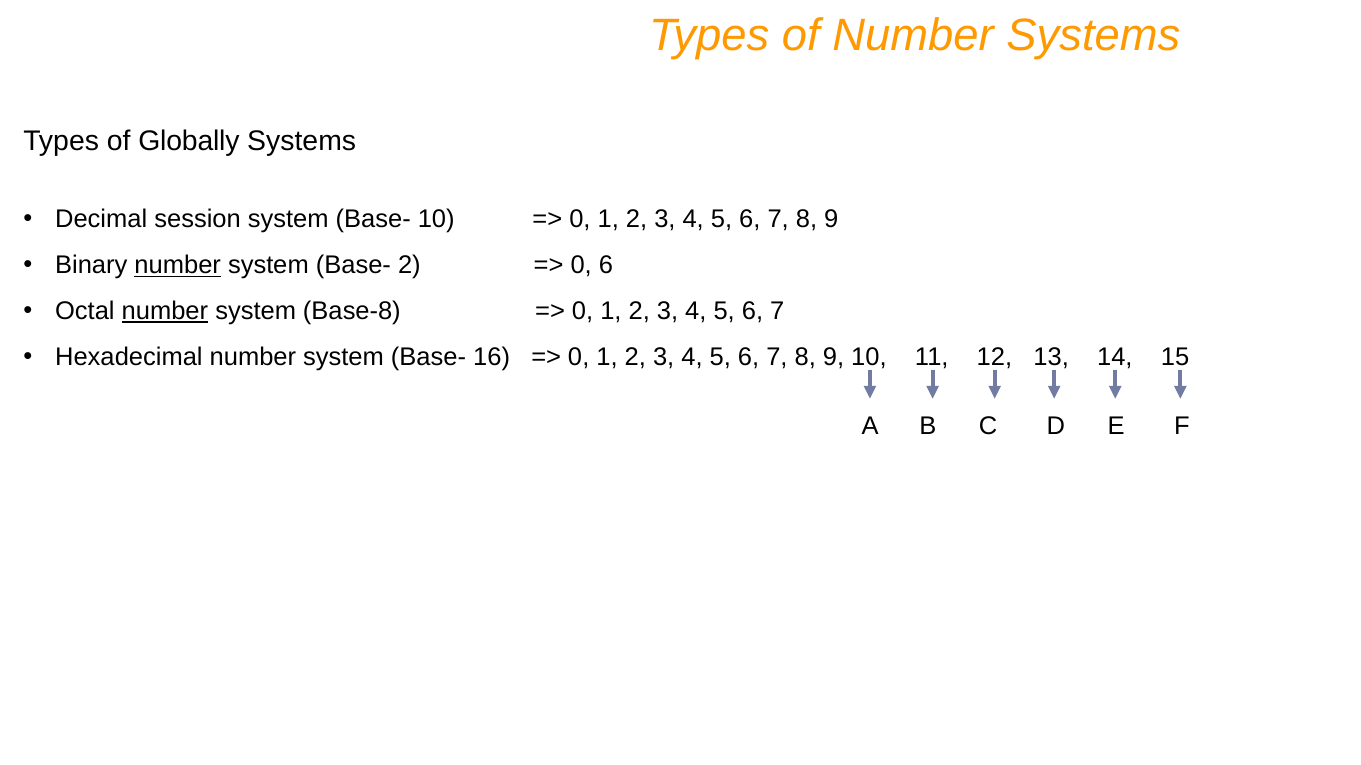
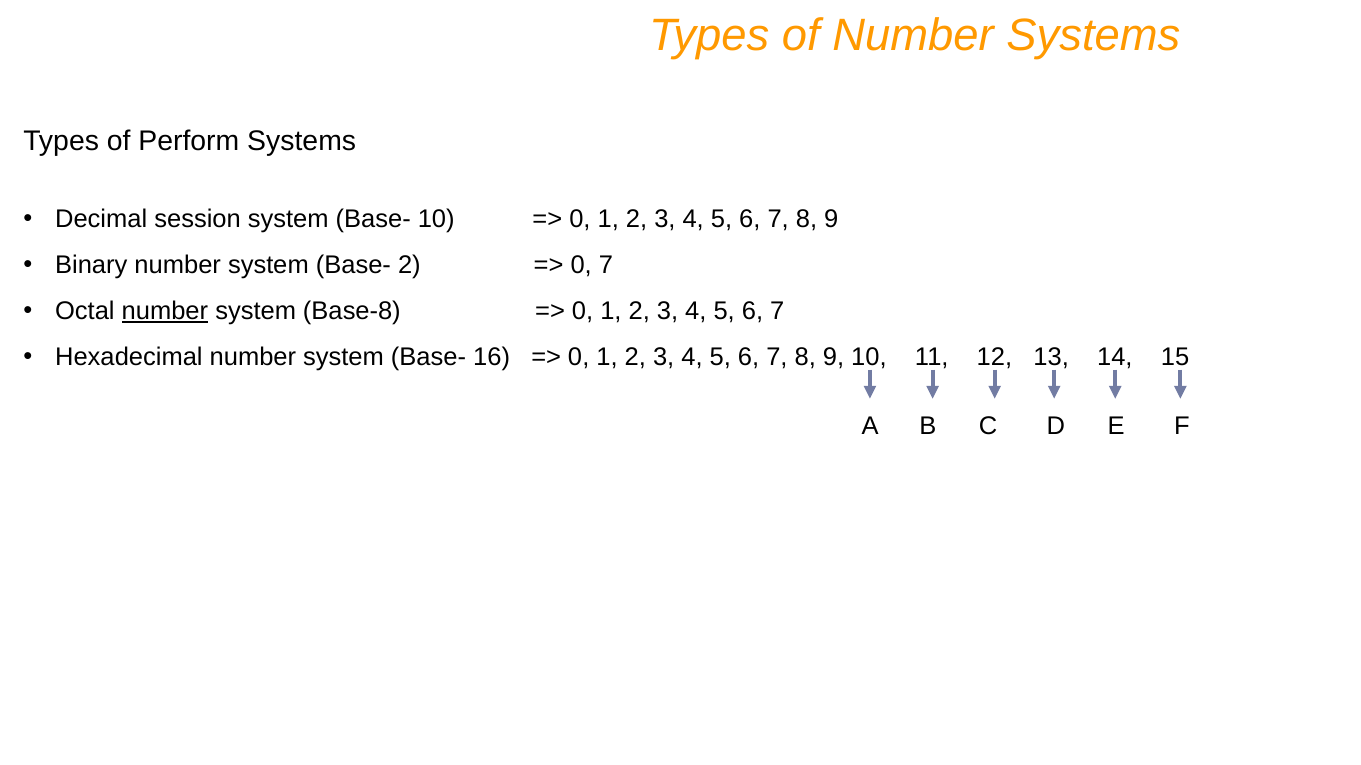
Globally: Globally -> Perform
number at (178, 266) underline: present -> none
0 6: 6 -> 7
